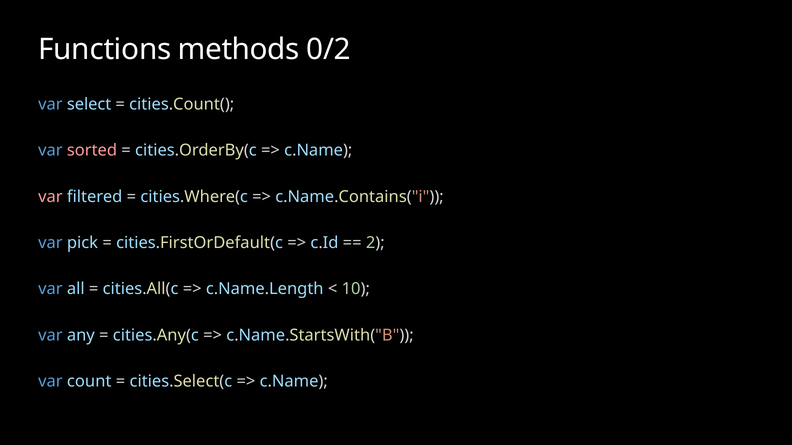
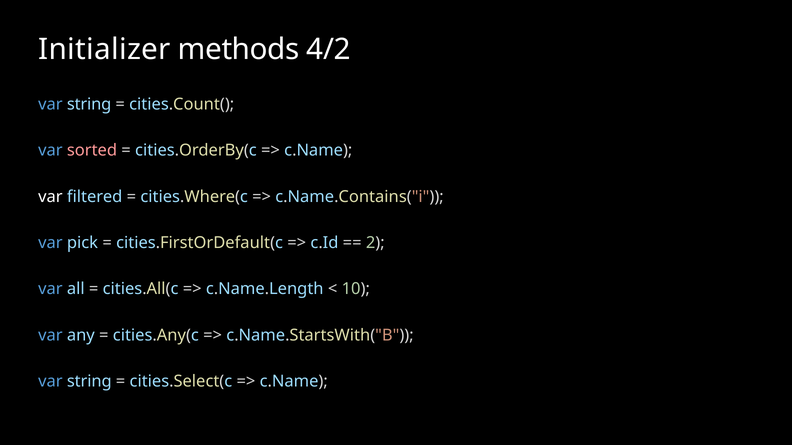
Functions: Functions -> Initializer
0/2: 0/2 -> 4/2
select at (89, 104): select -> string
var at (50, 197) colour: pink -> white
count at (89, 382): count -> string
